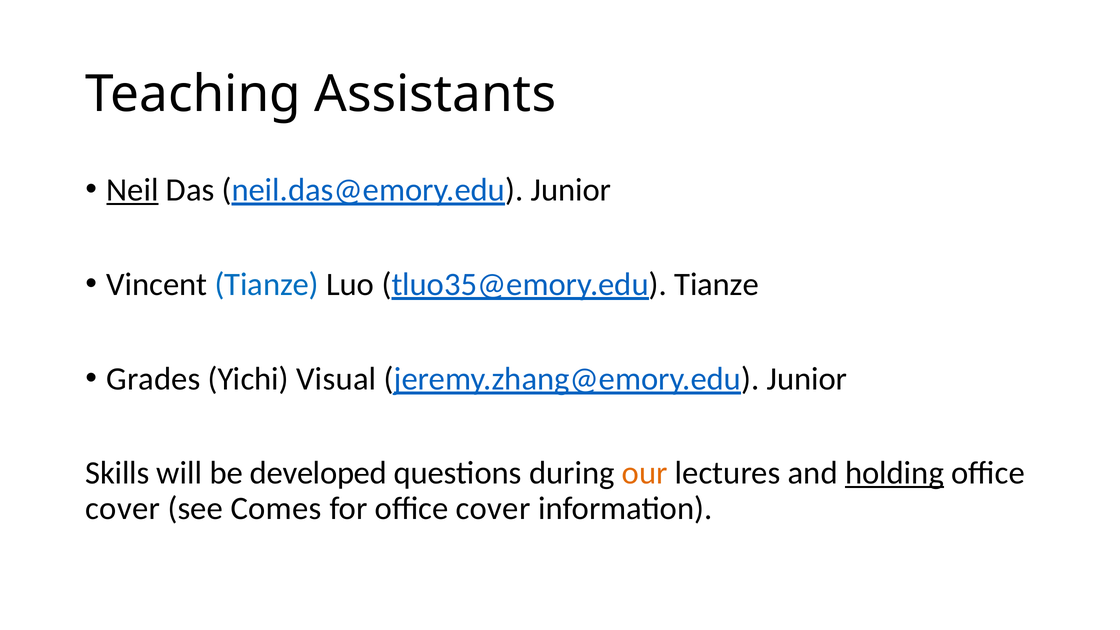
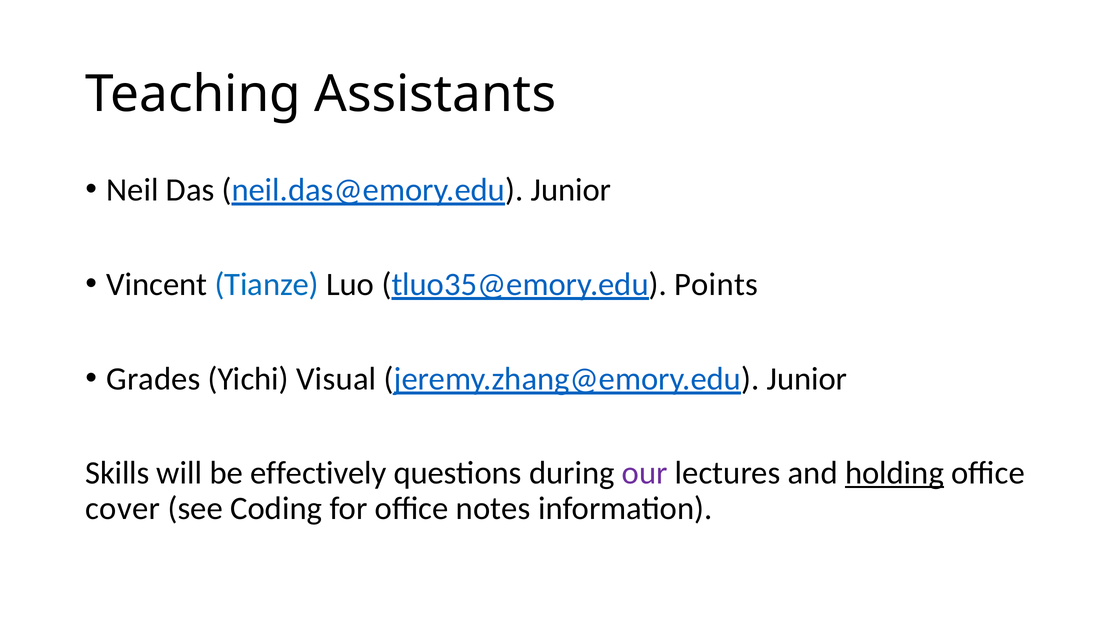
Neil underline: present -> none
tluo35@emory.edu Tianze: Tianze -> Points
developed: developed -> effectively
our colour: orange -> purple
Comes: Comes -> Coding
for office cover: cover -> notes
